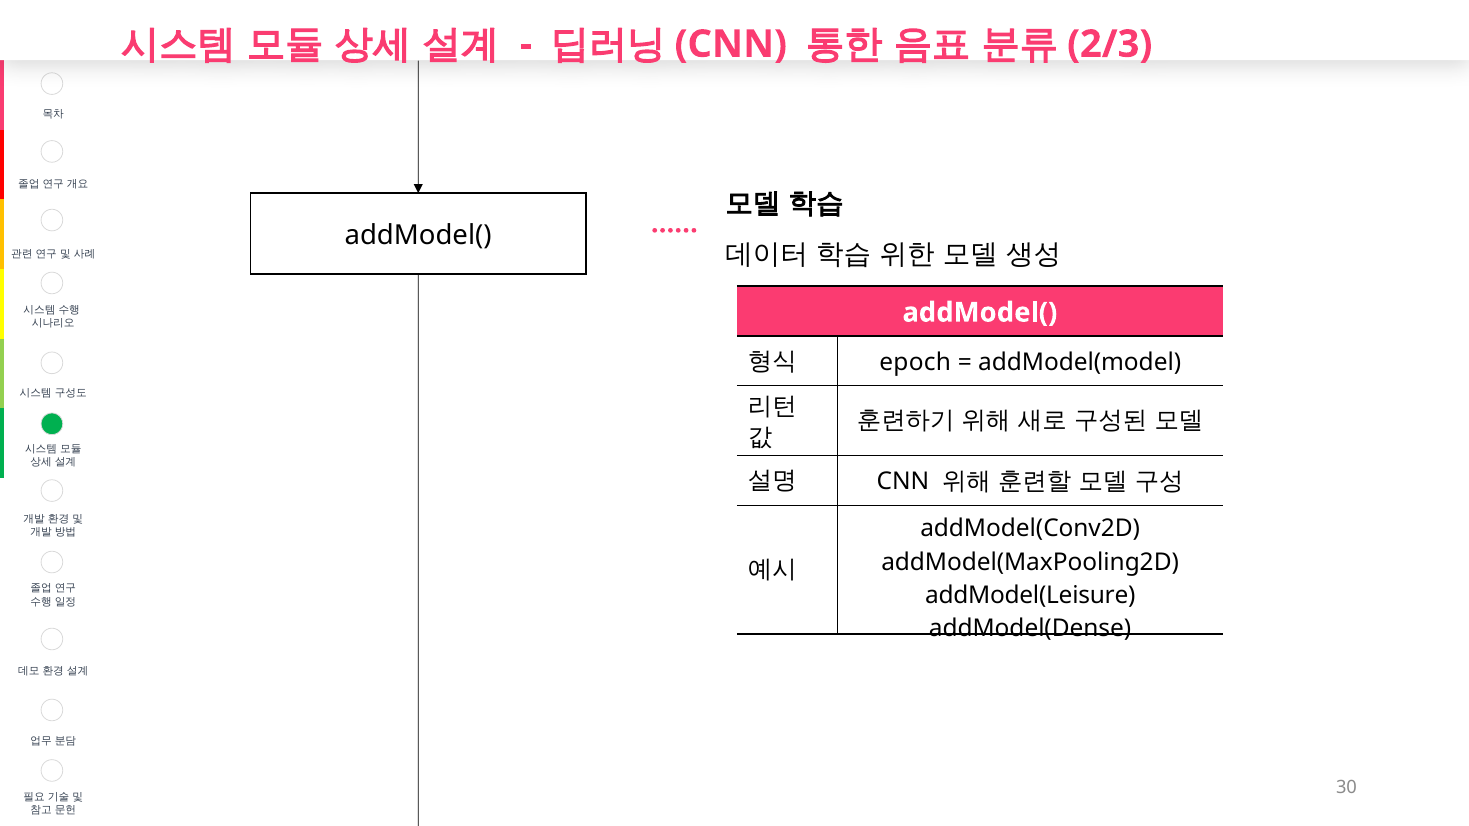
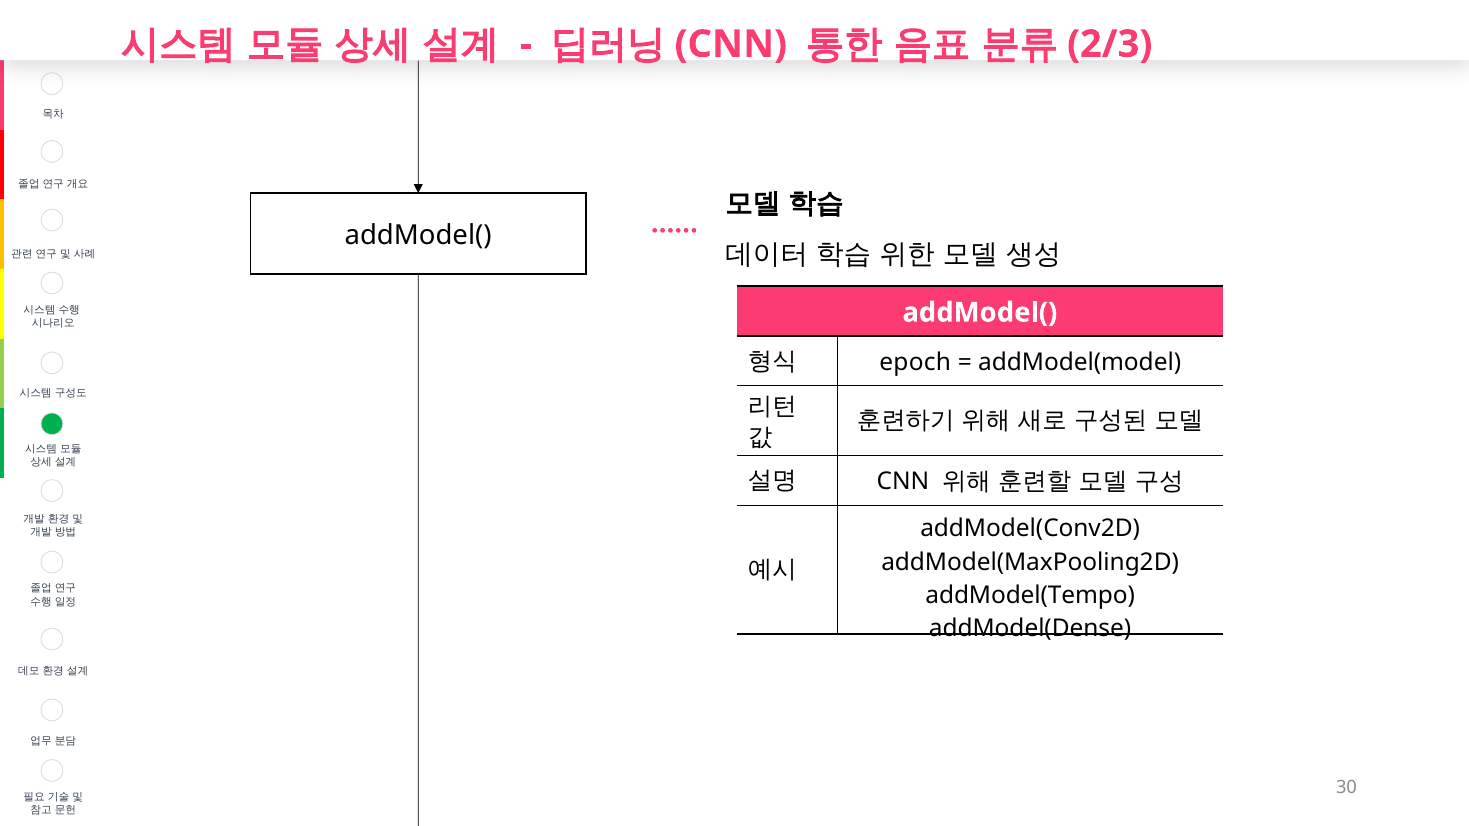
addModel(Leisure: addModel(Leisure -> addModel(Tempo
